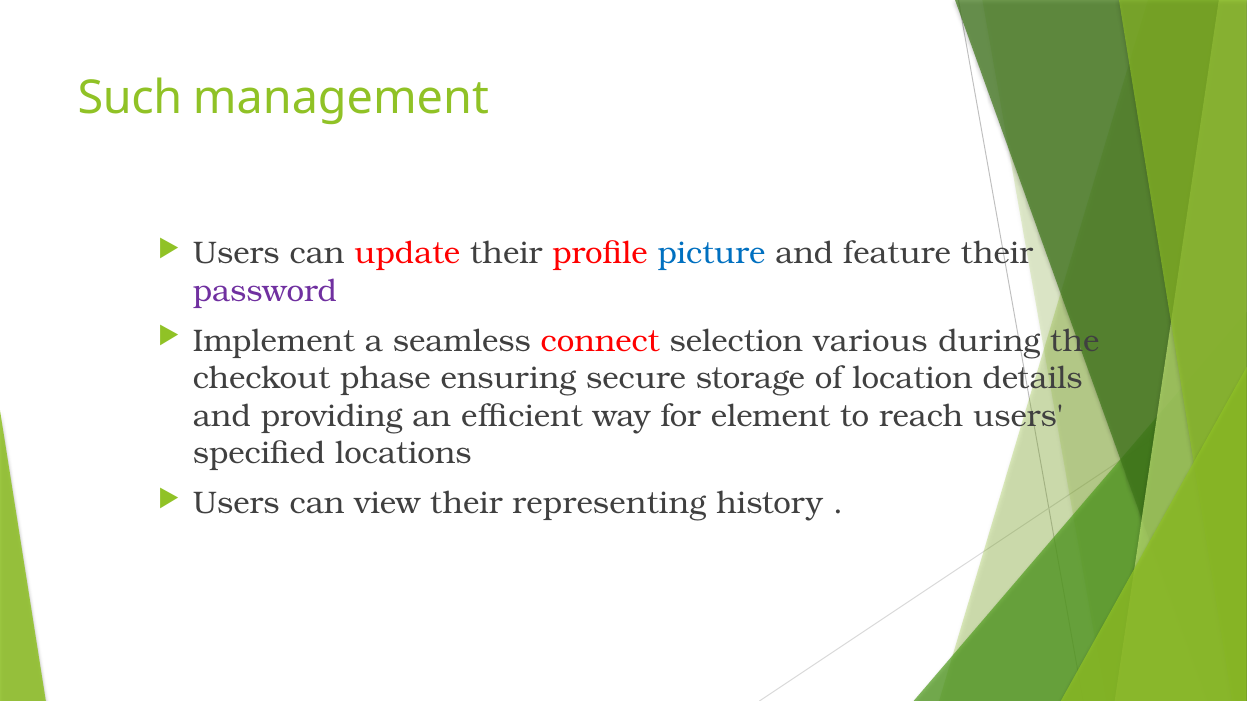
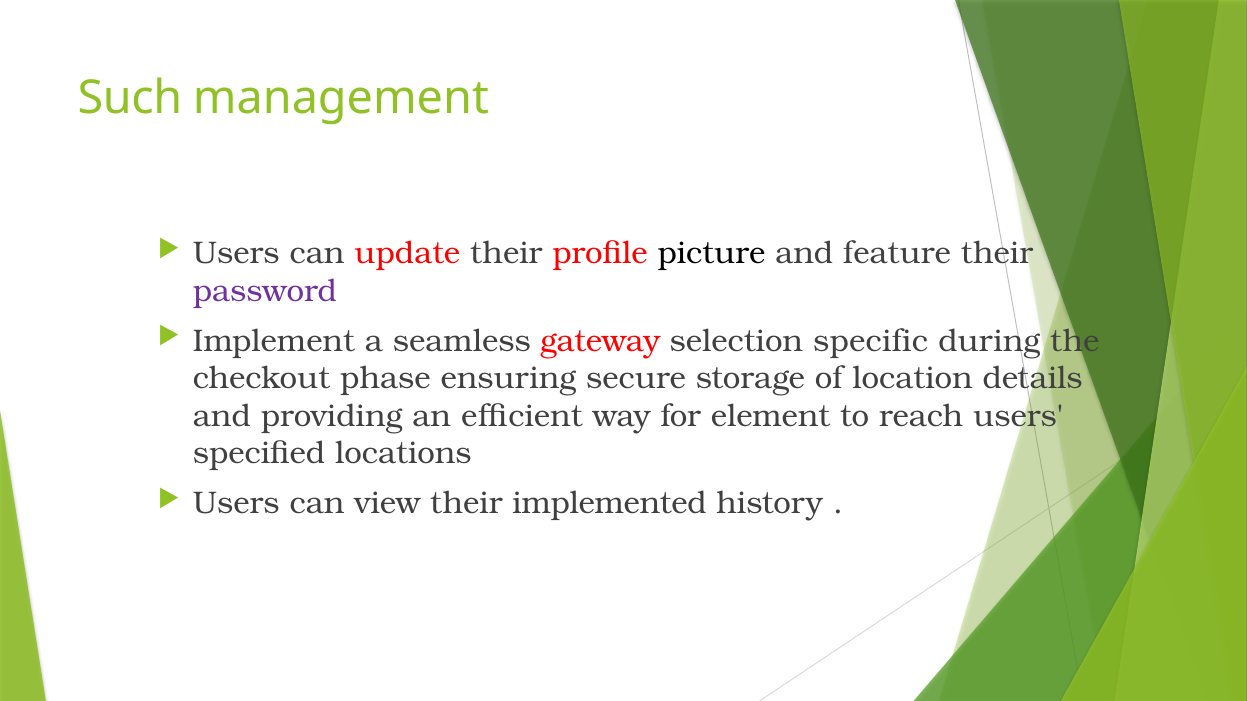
picture colour: blue -> black
connect: connect -> gateway
various: various -> specific
representing: representing -> implemented
